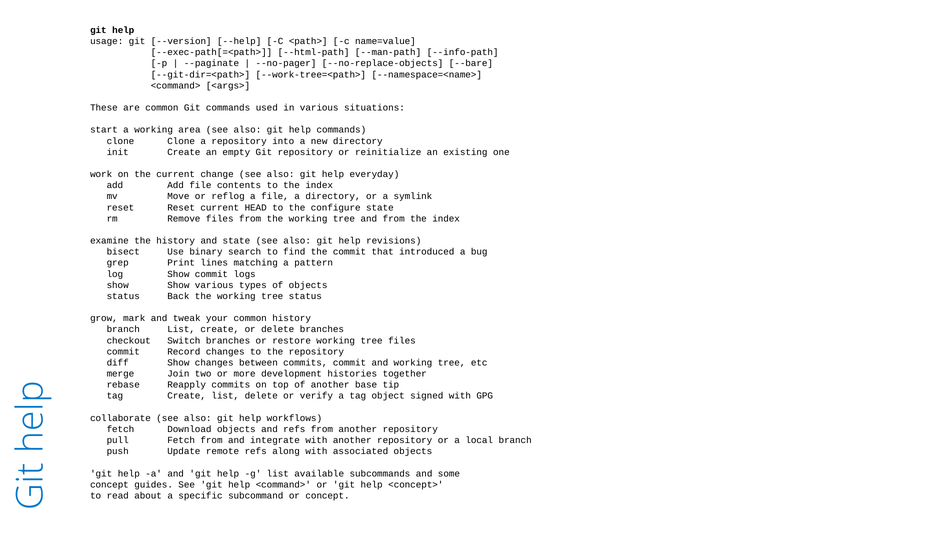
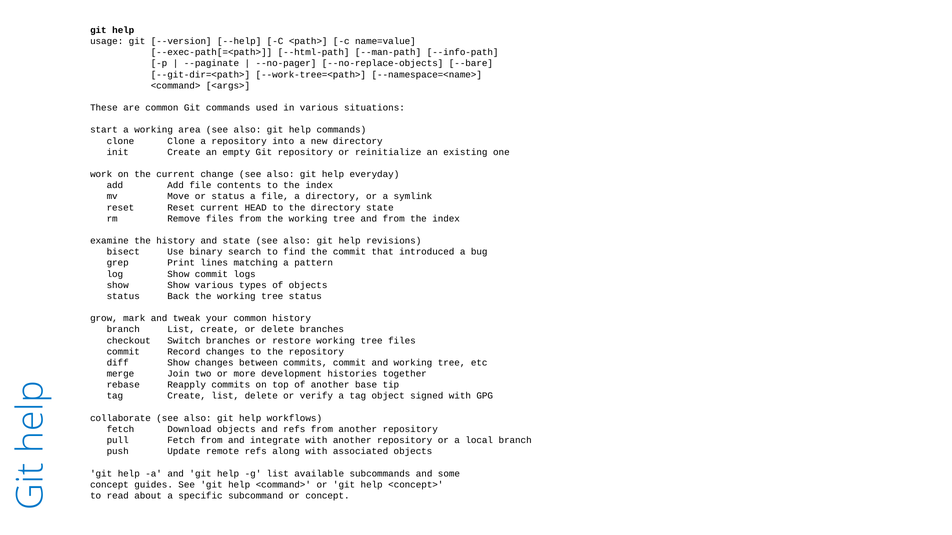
or reflog: reflog -> status
the configure: configure -> directory
